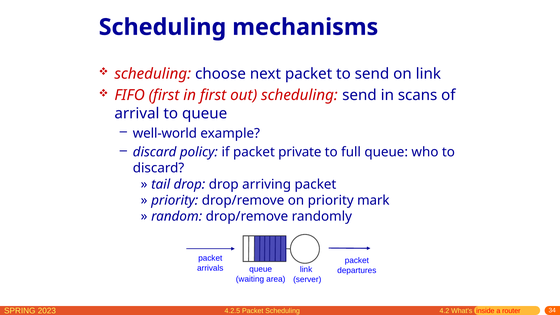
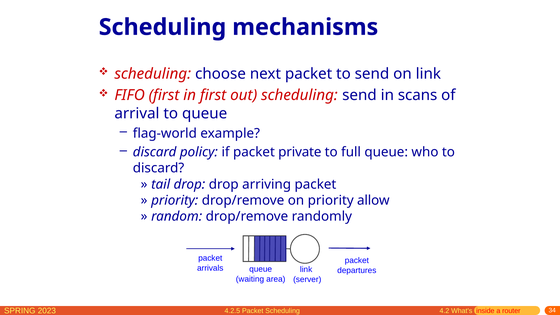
well-world: well-world -> flag-world
mark: mark -> allow
